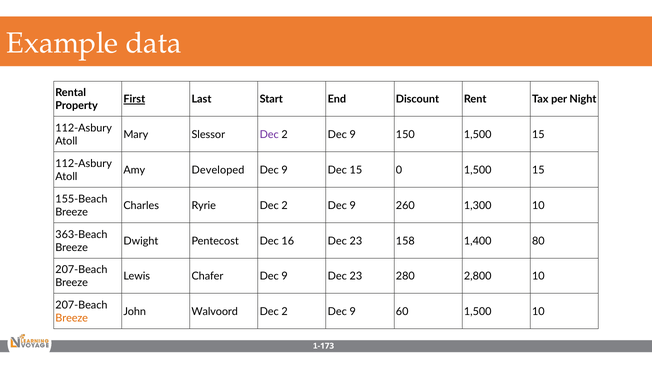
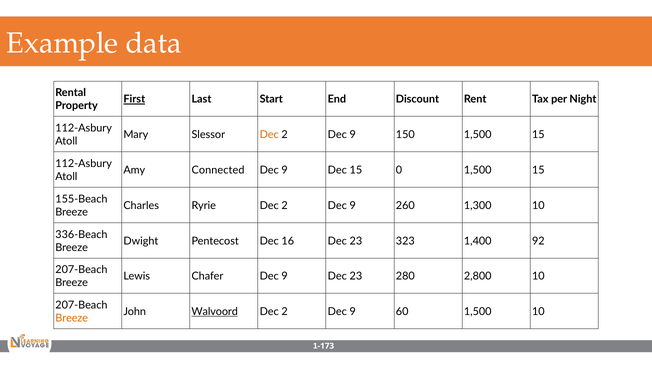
Dec at (269, 135) colour: purple -> orange
Developed: Developed -> Connected
363-Beach: 363-Beach -> 336-Beach
158: 158 -> 323
80: 80 -> 92
Walvoord underline: none -> present
